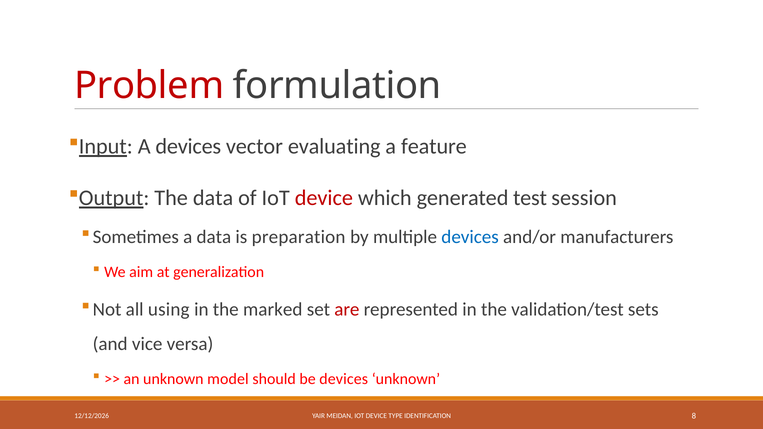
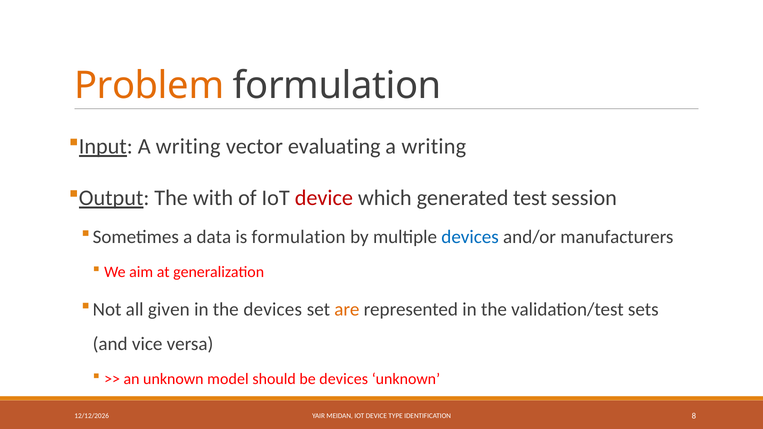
Problem colour: red -> orange
Input A devices: devices -> writing
feature at (434, 147): feature -> writing
The data: data -> with
is preparation: preparation -> formulation
using: using -> given
the marked: marked -> devices
are colour: red -> orange
